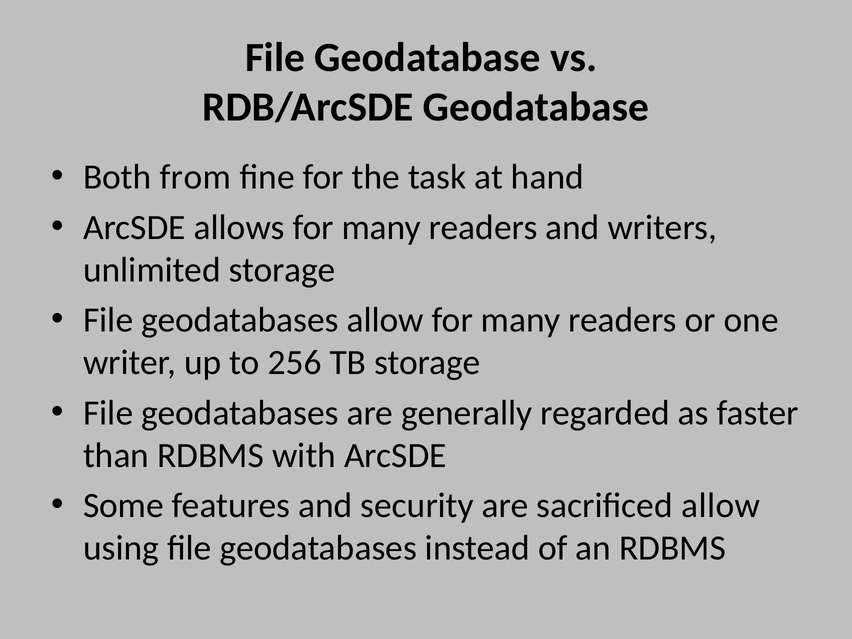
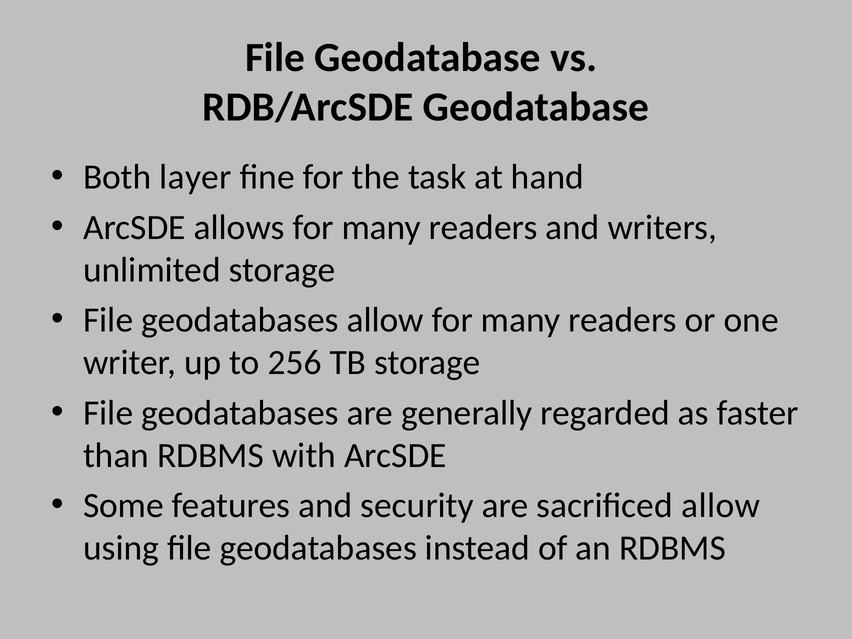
from: from -> layer
